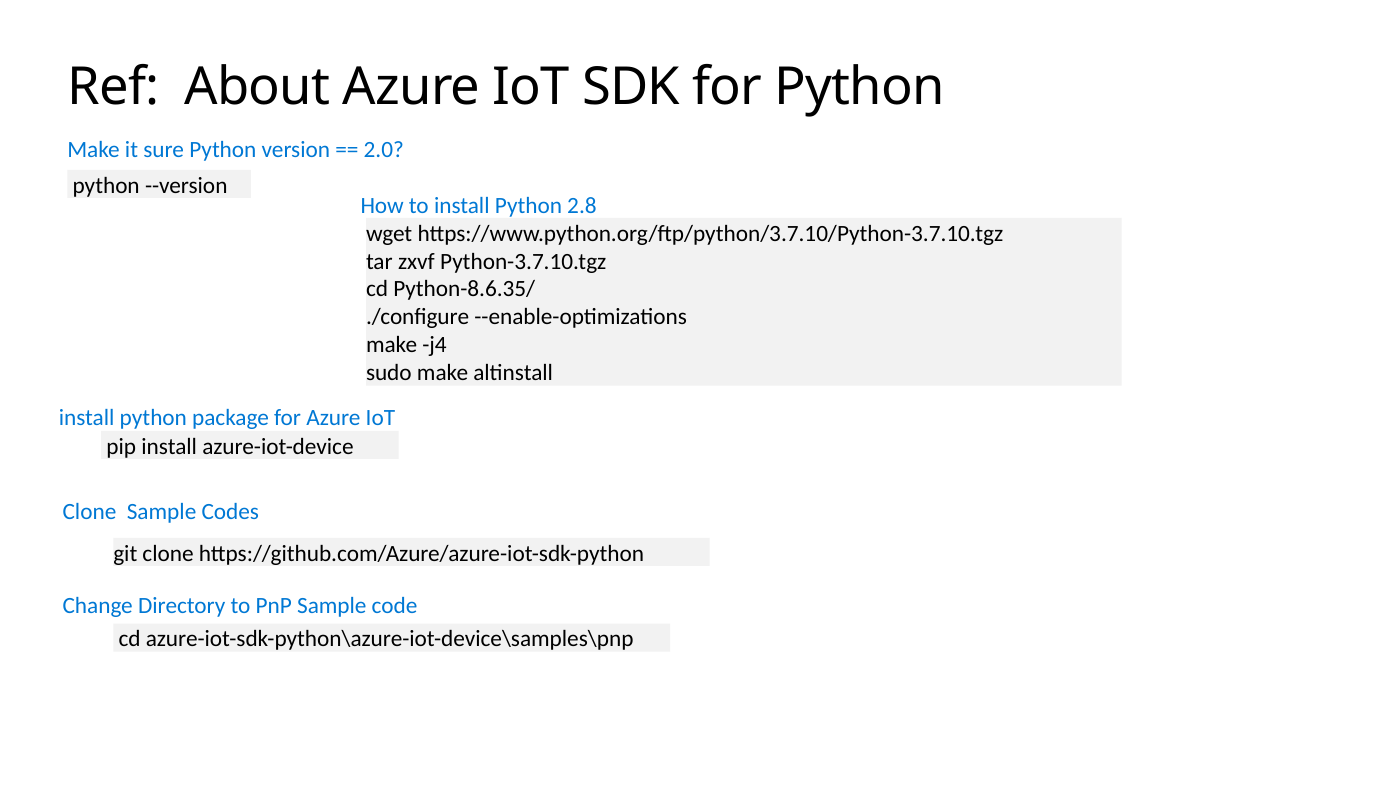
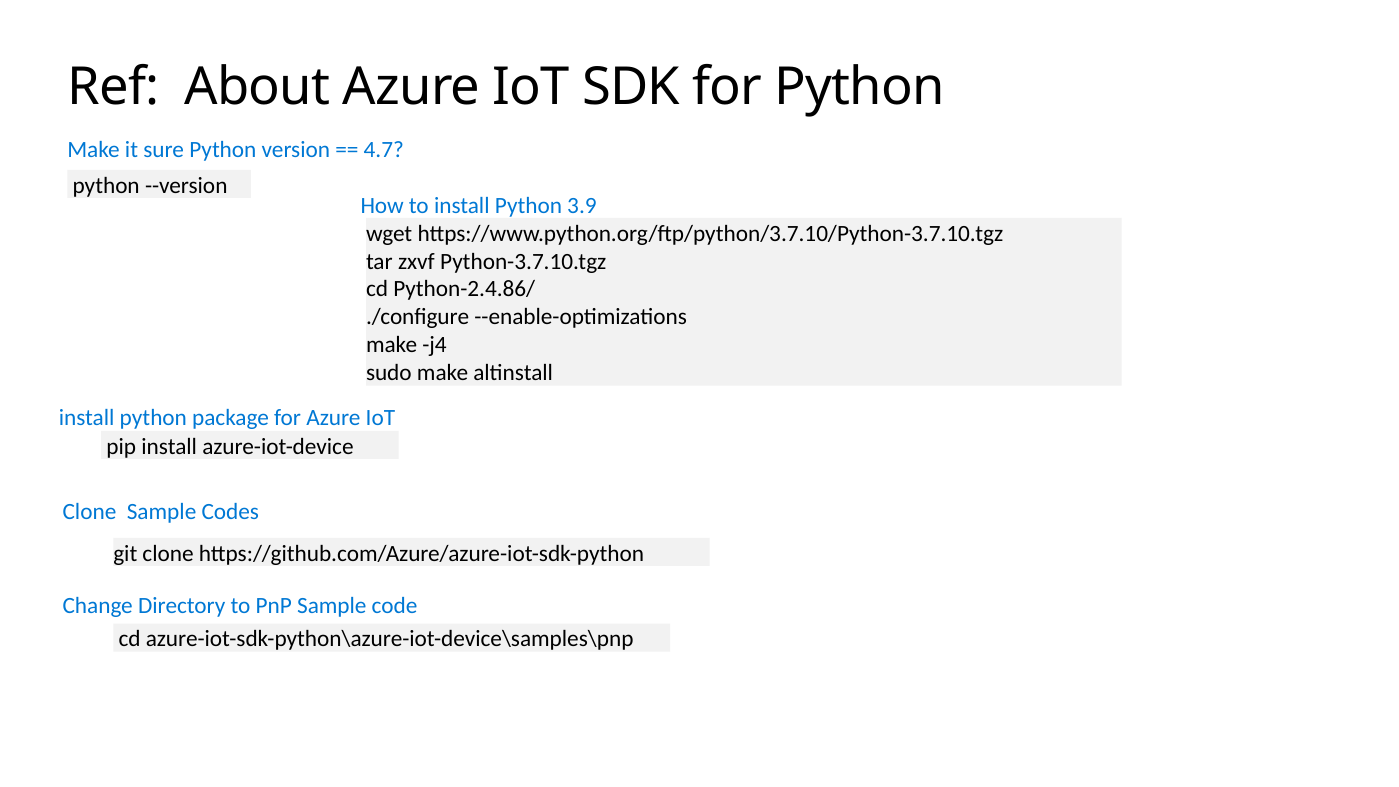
2.0: 2.0 -> 4.7
2.8: 2.8 -> 3.9
Python-8.6.35/: Python-8.6.35/ -> Python-2.4.86/
